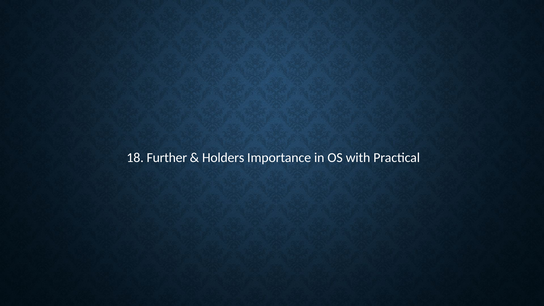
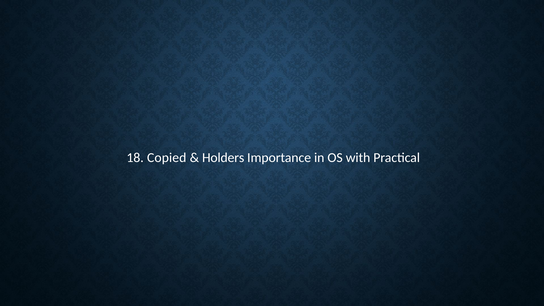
Further: Further -> Copied
